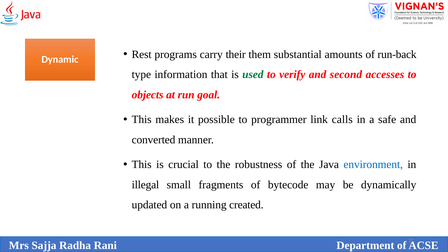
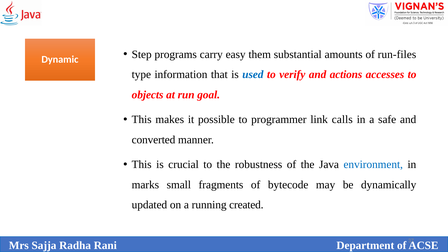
Rest: Rest -> Step
their: their -> easy
run-back: run-back -> run-files
used colour: green -> blue
second: second -> actions
illegal: illegal -> marks
